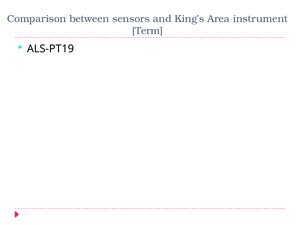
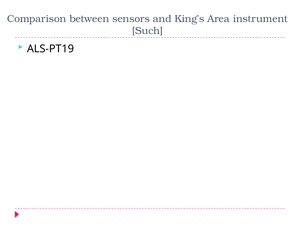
Term: Term -> Such
